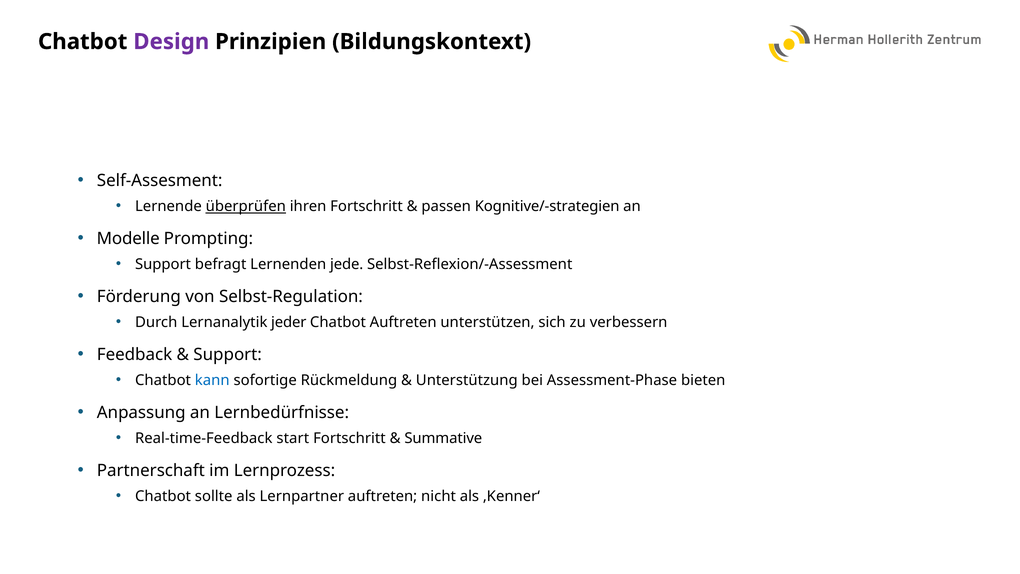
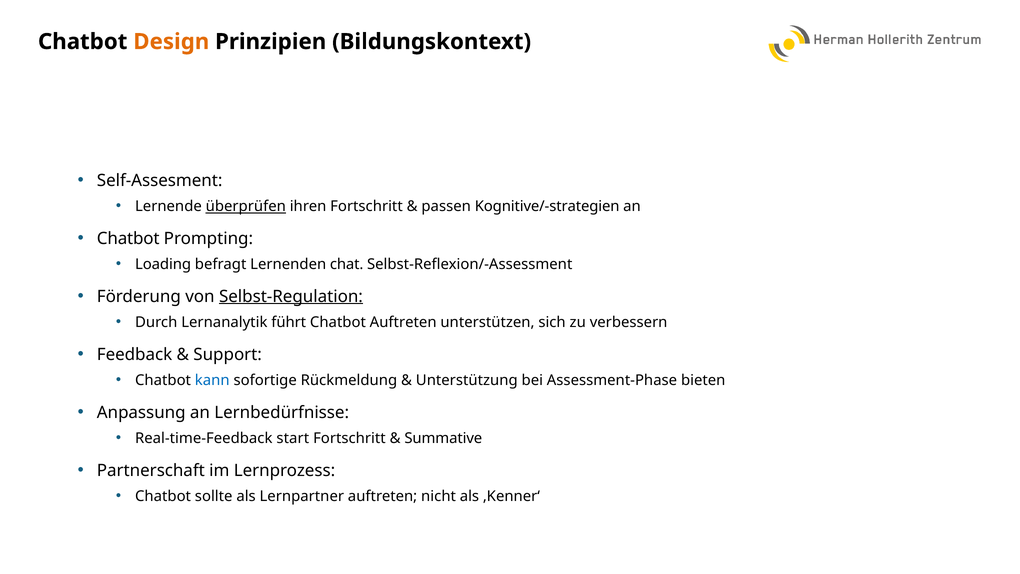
Design colour: purple -> orange
Modelle at (128, 238): Modelle -> Chatbot
Support at (163, 264): Support -> Loading
jede: jede -> chat
Selbst-Regulation underline: none -> present
jeder: jeder -> führt
